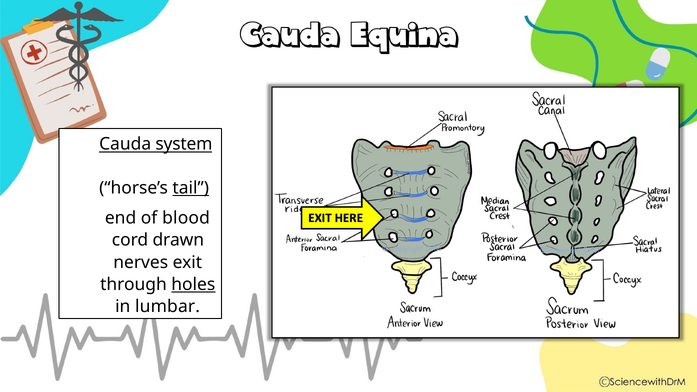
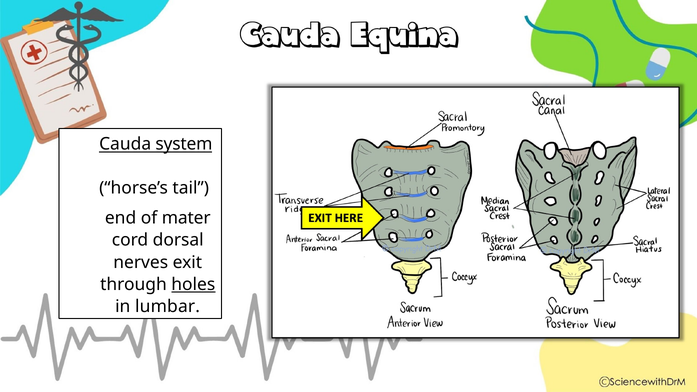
tail underline: present -> none
blood: blood -> mater
drawn: drawn -> dorsal
